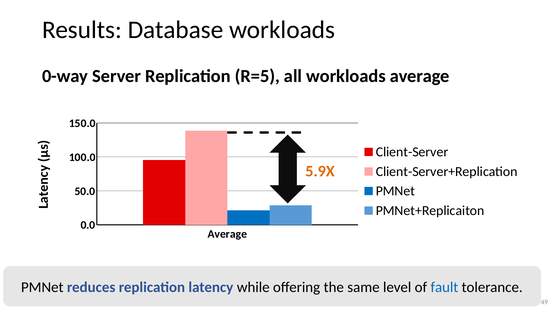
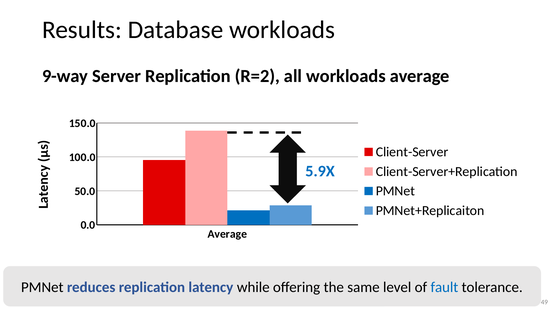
0-way: 0-way -> 9-way
R=5: R=5 -> R=2
5.9X colour: orange -> blue
